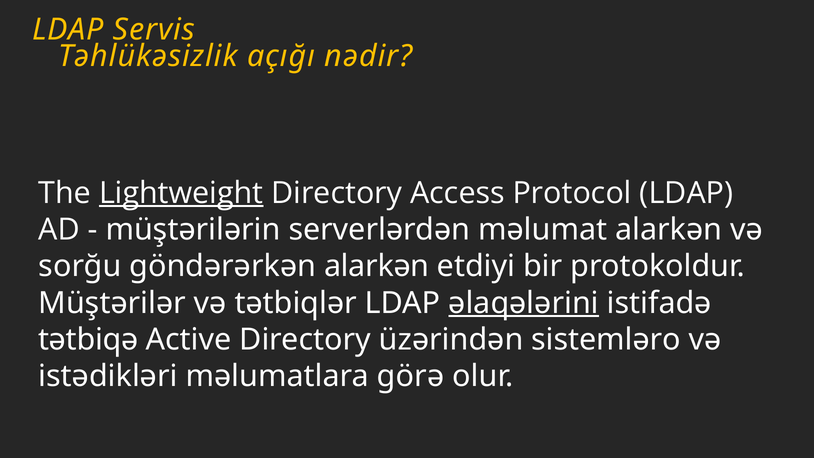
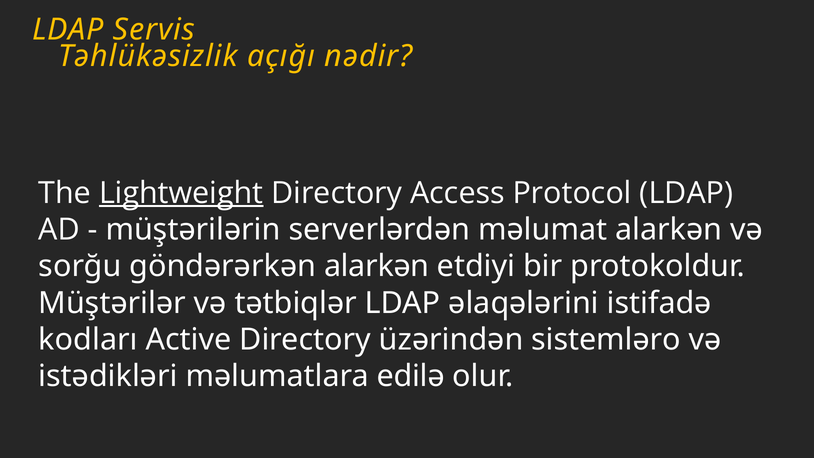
əlaqələrini underline: present -> none
tətbiqə: tətbiqə -> kodları
görə: görə -> edilə
